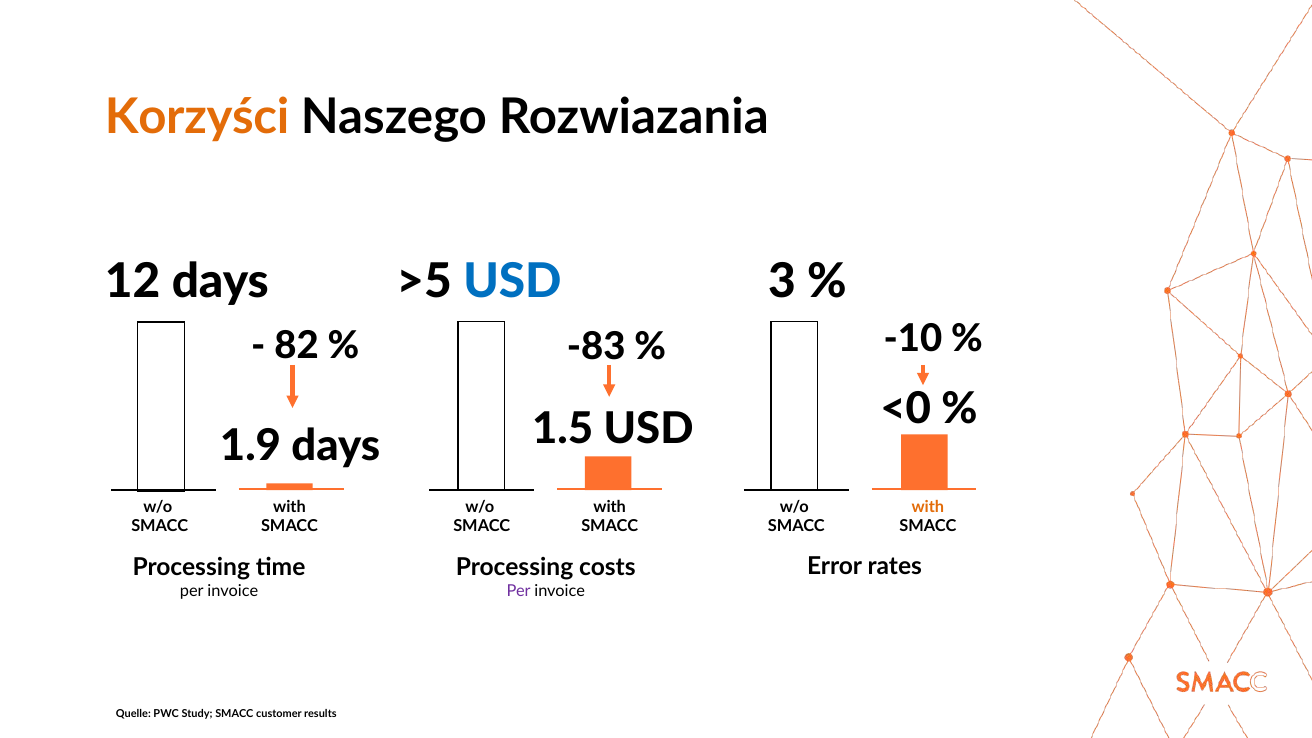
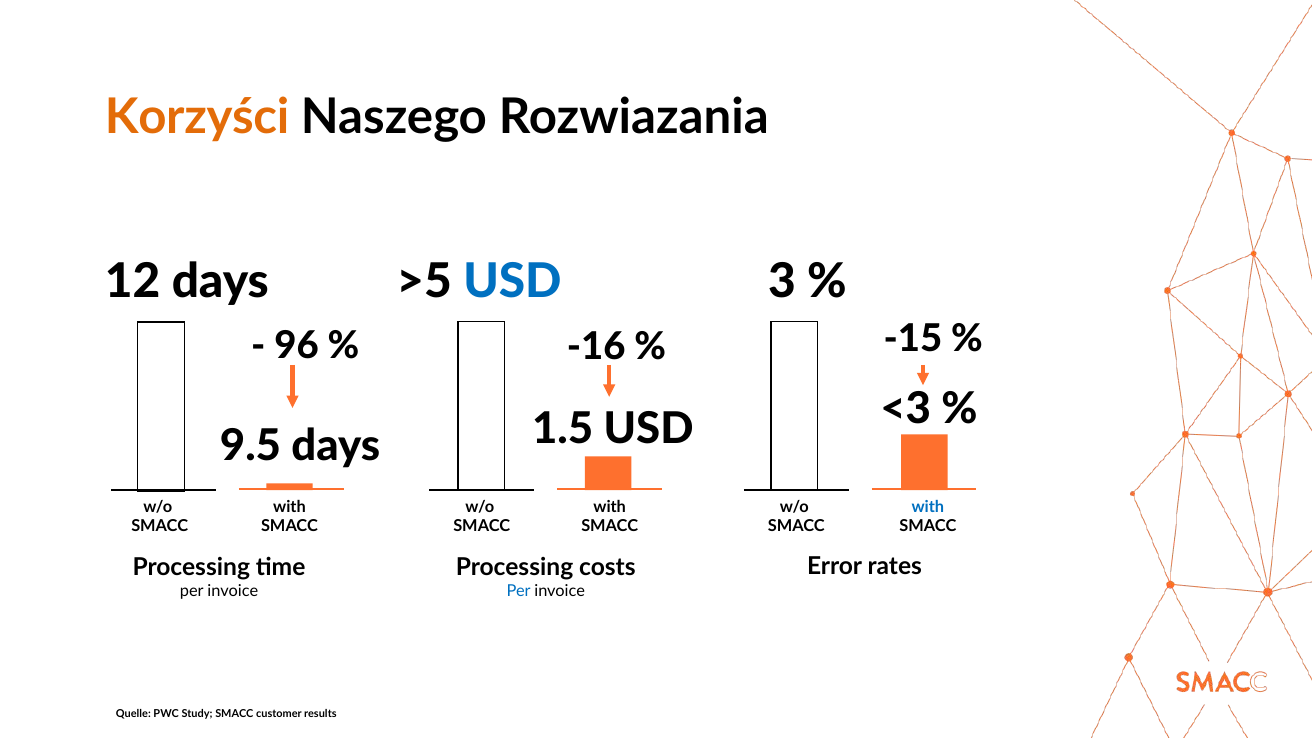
82: 82 -> 96
-83: -83 -> -16
-10: -10 -> -15
<0: <0 -> <3
1.9: 1.9 -> 9.5
with at (928, 507) colour: orange -> blue
Per at (519, 591) colour: purple -> blue
